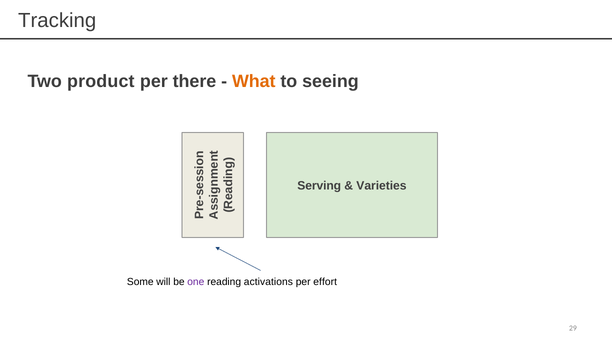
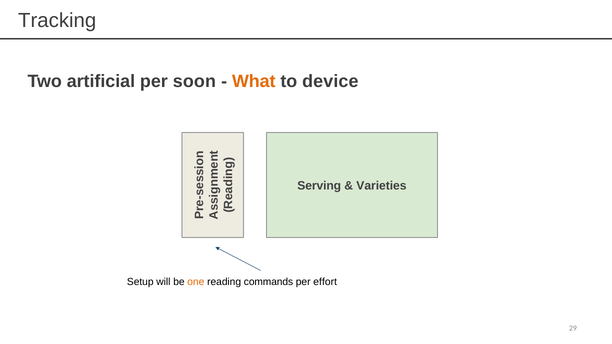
product: product -> artificial
there: there -> soon
seeing: seeing -> device
Some: Some -> Setup
one colour: purple -> orange
activations: activations -> commands
